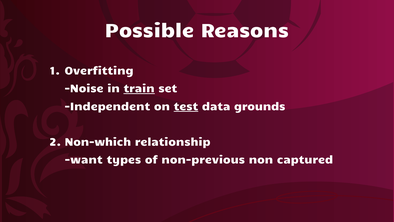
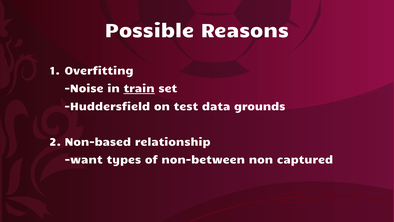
Independent: Independent -> Huddersfield
test underline: present -> none
Non-which: Non-which -> Non-based
non-previous: non-previous -> non-between
